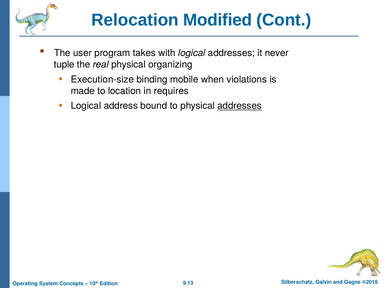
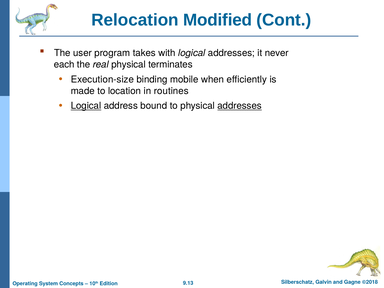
tuple: tuple -> each
organizing: organizing -> terminates
violations: violations -> efficiently
requires: requires -> routines
Logical at (86, 106) underline: none -> present
